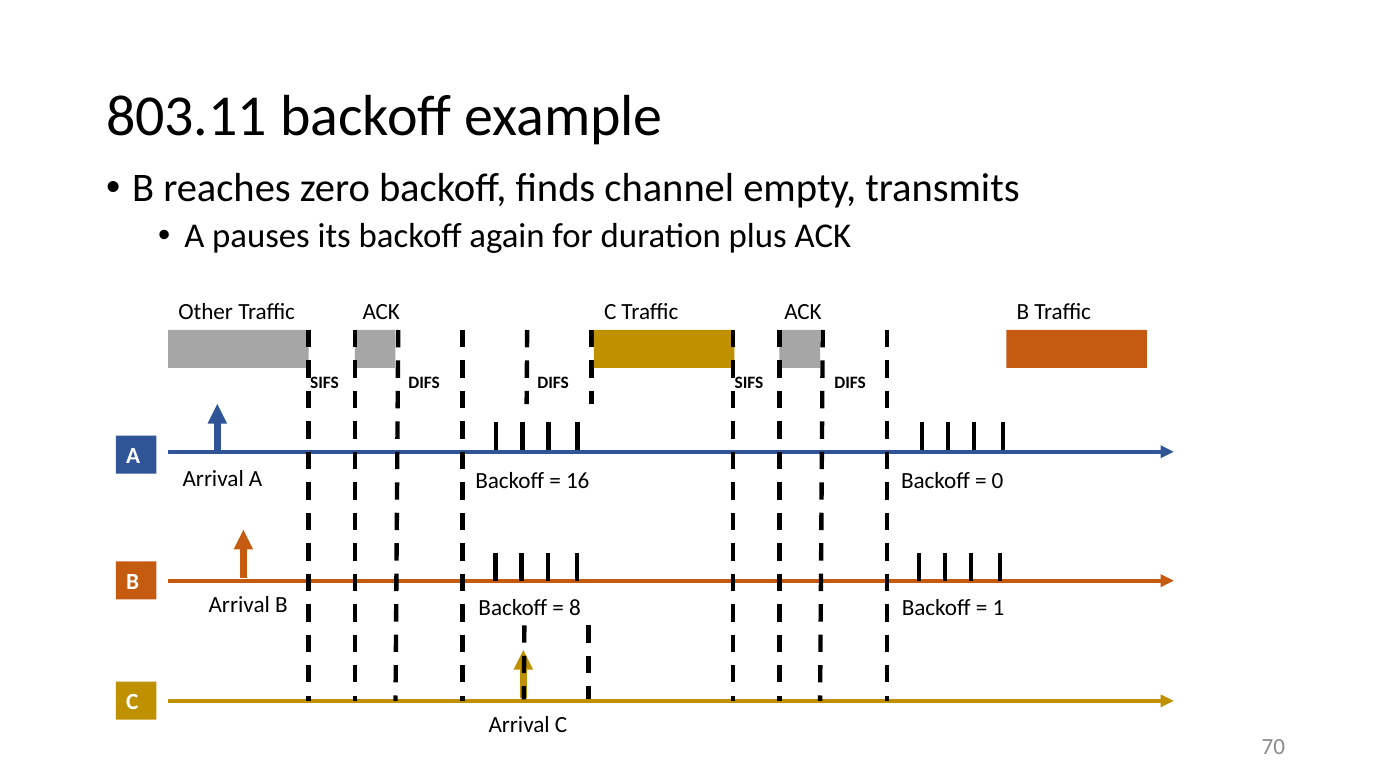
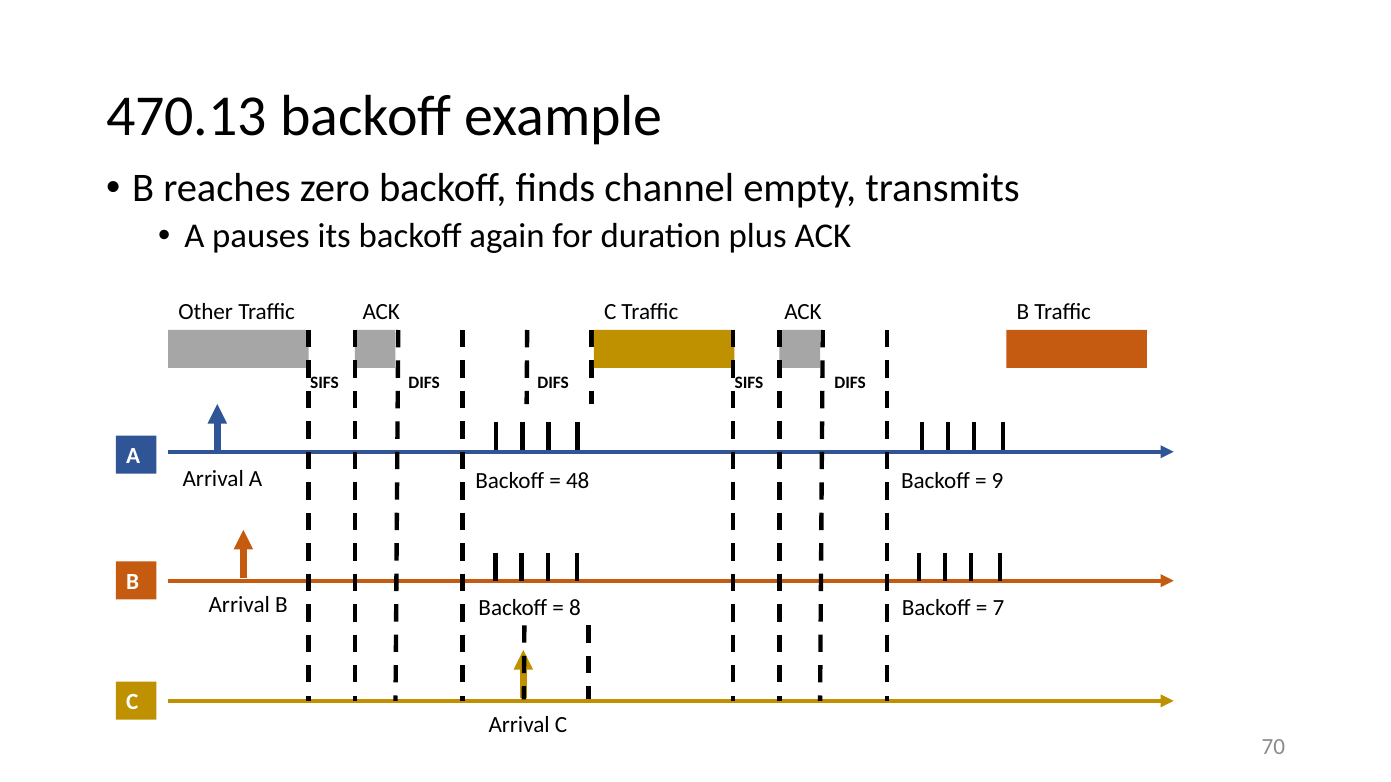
803.11: 803.11 -> 470.13
16: 16 -> 48
0: 0 -> 9
1: 1 -> 7
